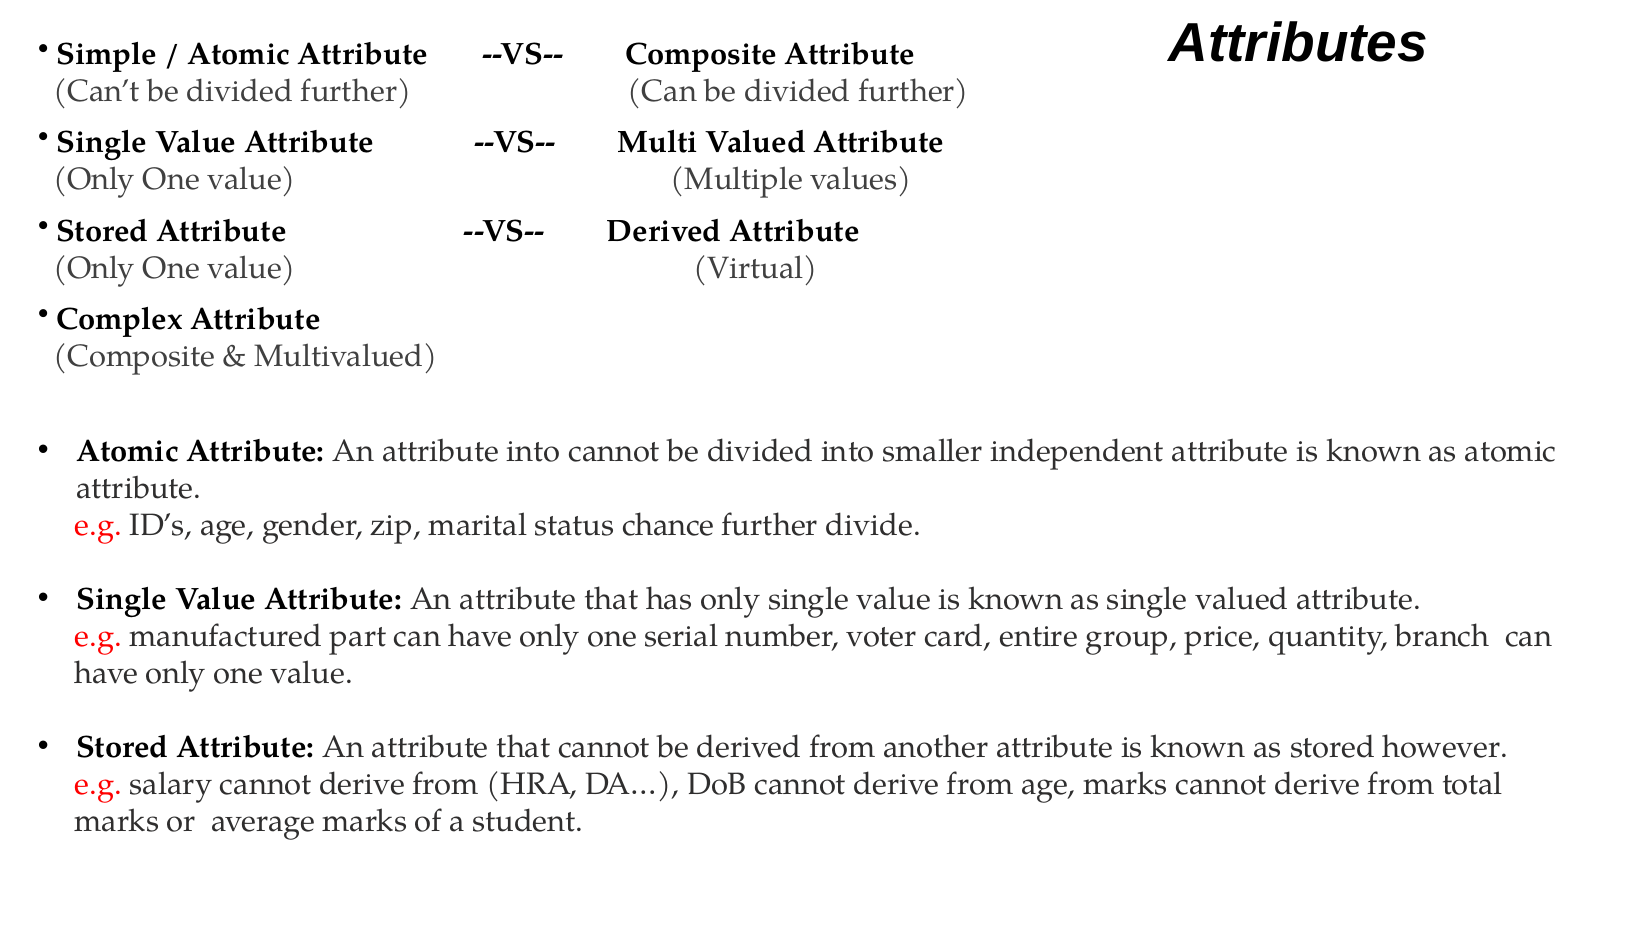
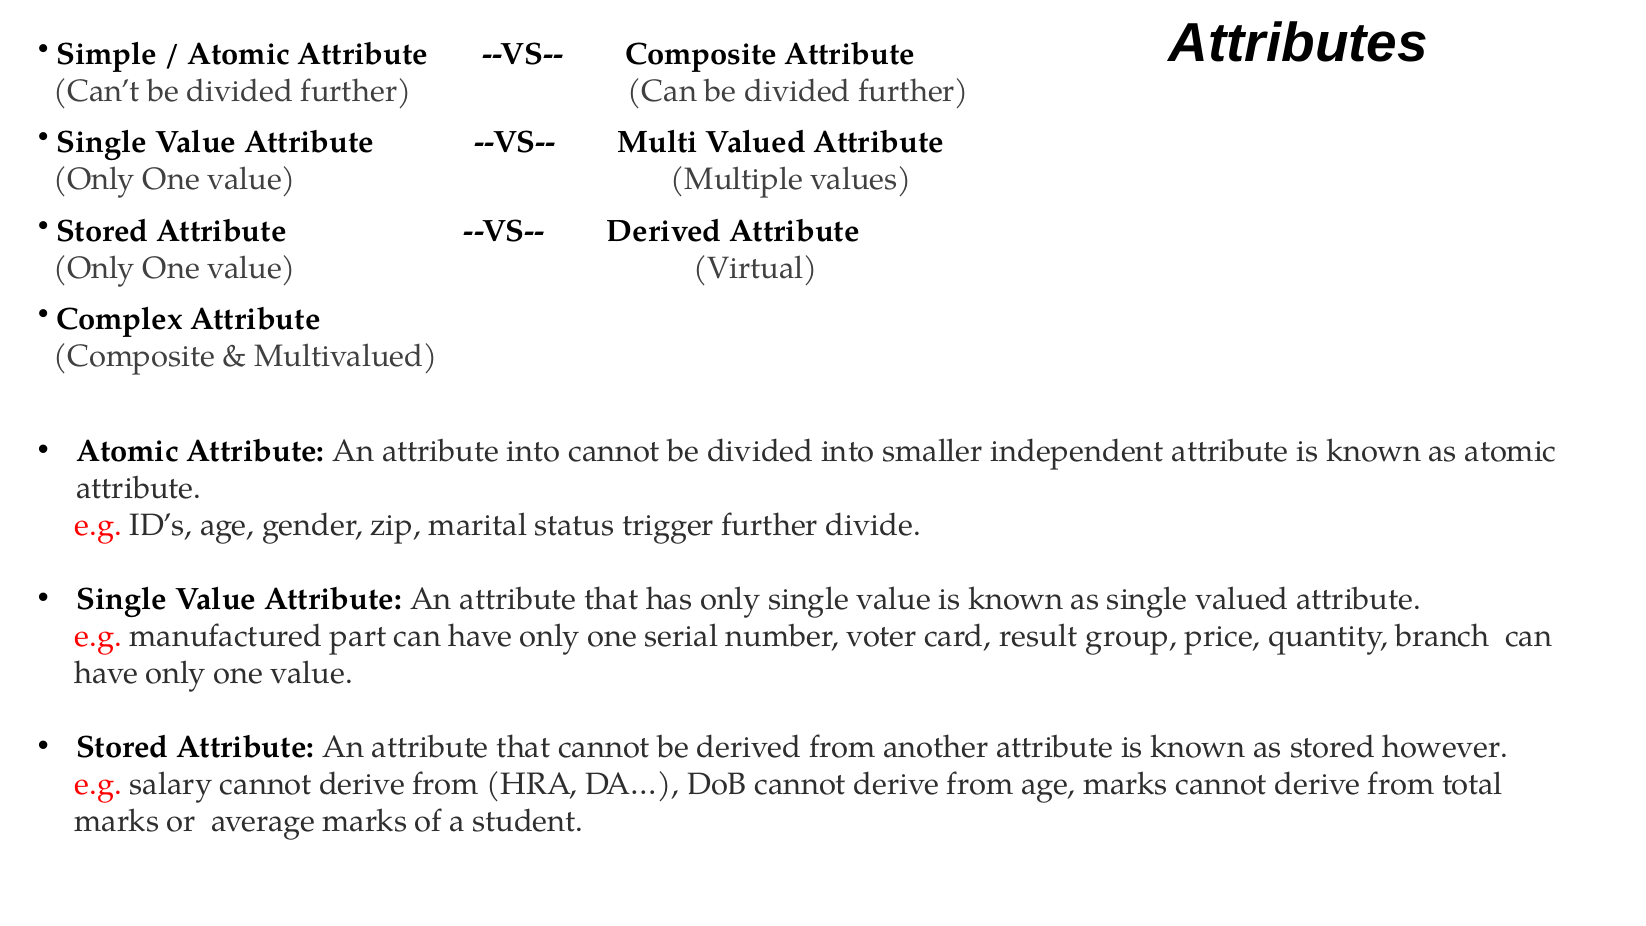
chance: chance -> trigger
entire: entire -> result
